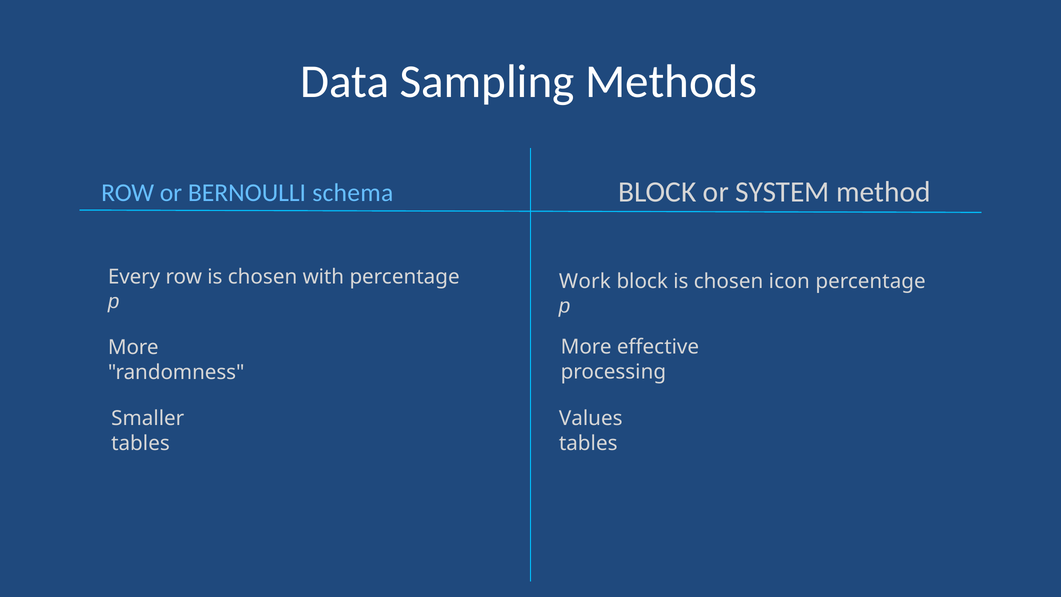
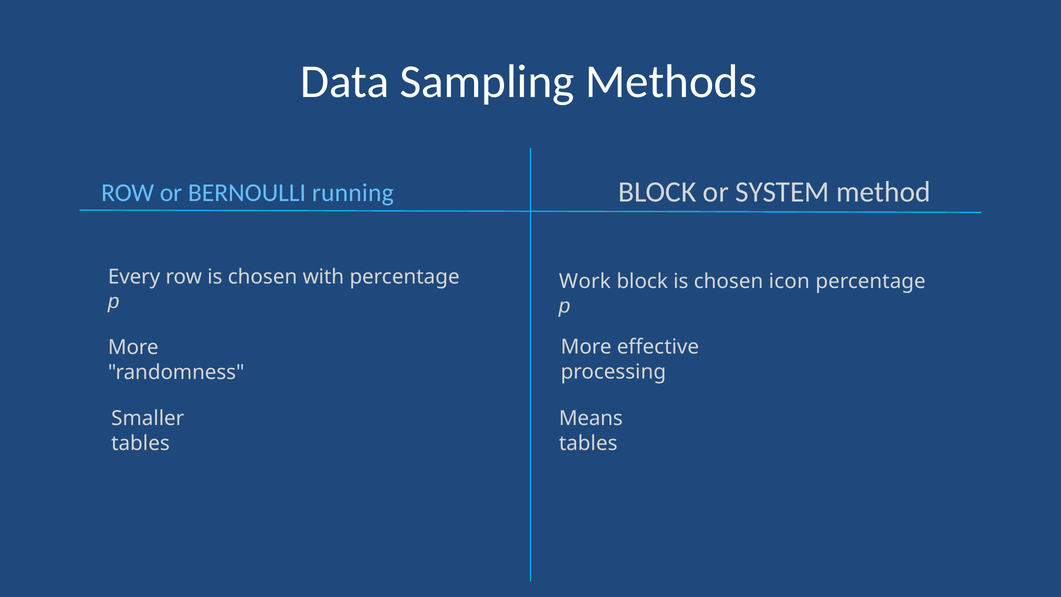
schema: schema -> running
Values: Values -> Means
